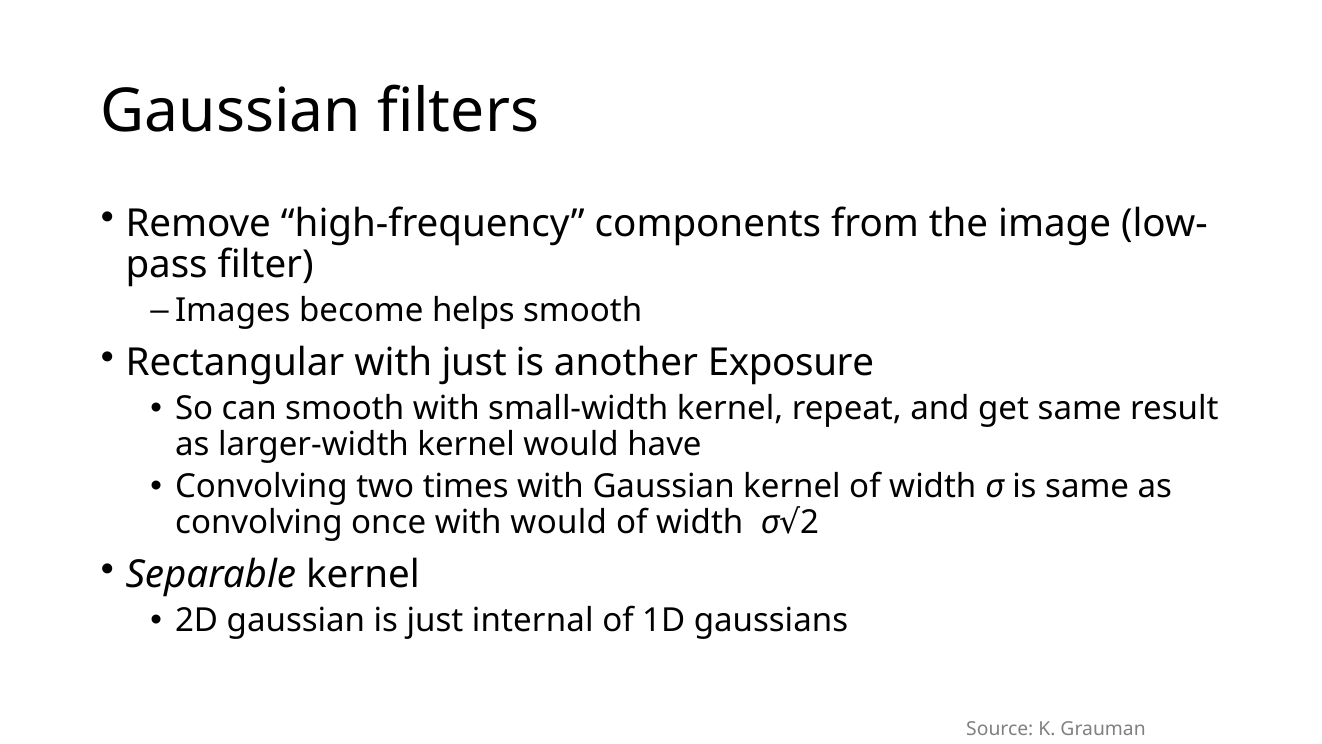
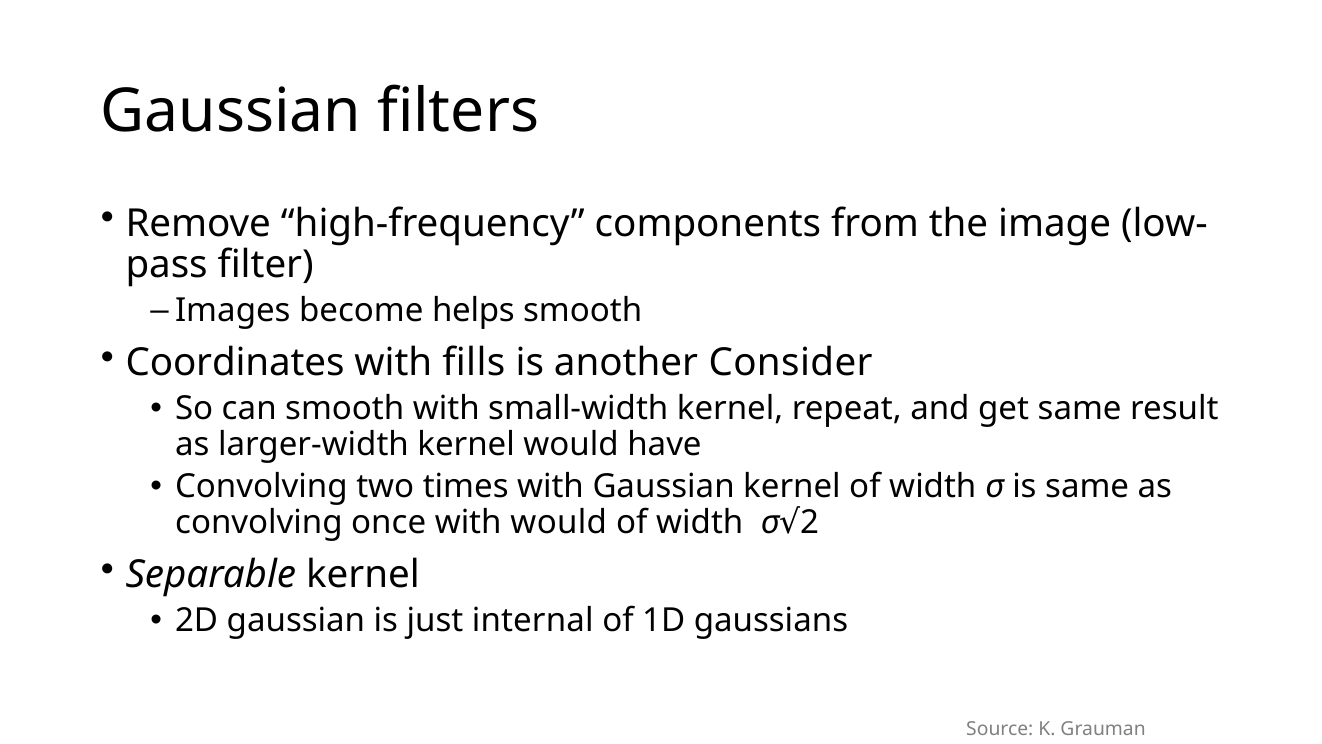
Rectangular: Rectangular -> Coordinates
with just: just -> fills
Exposure: Exposure -> Consider
